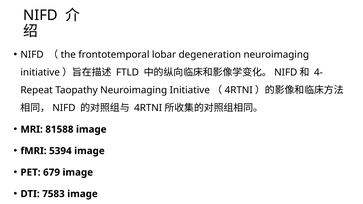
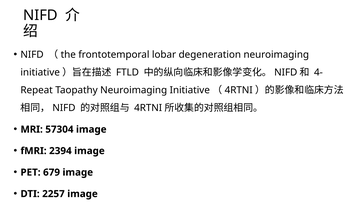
81588: 81588 -> 57304
5394: 5394 -> 2394
7583: 7583 -> 2257
